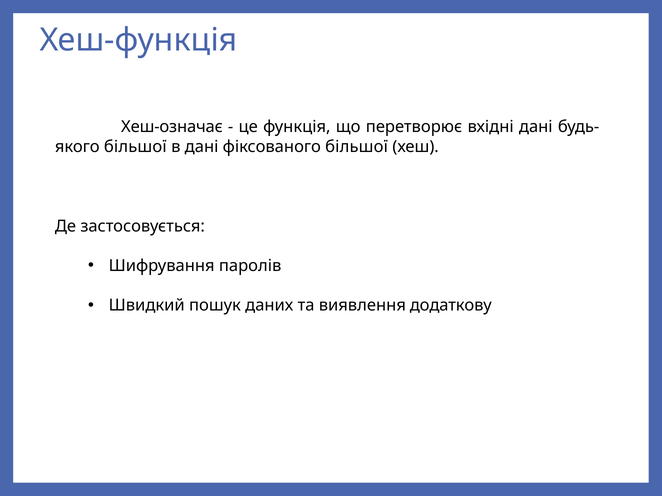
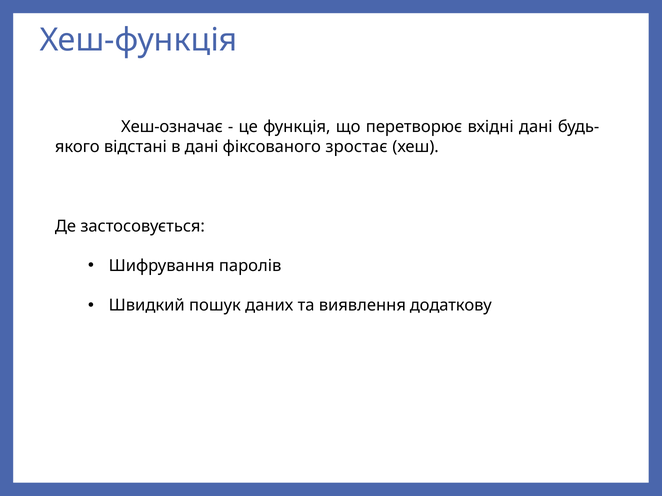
більшої at (135, 147): більшої -> відстані
фіксованого більшої: більшої -> зростає
